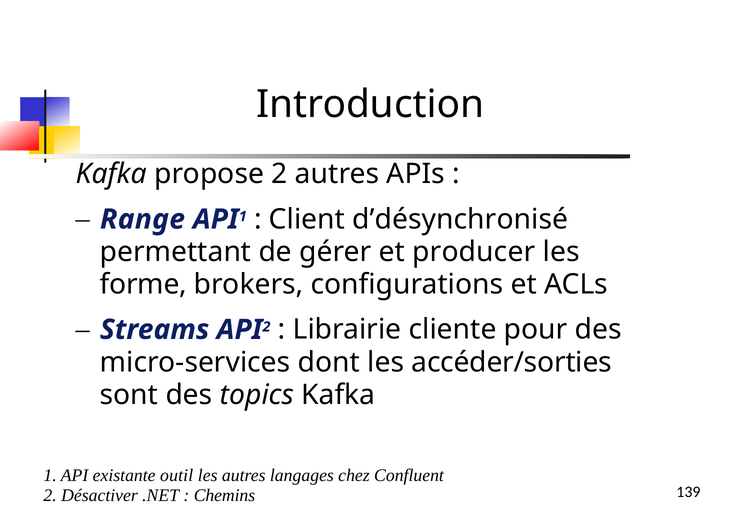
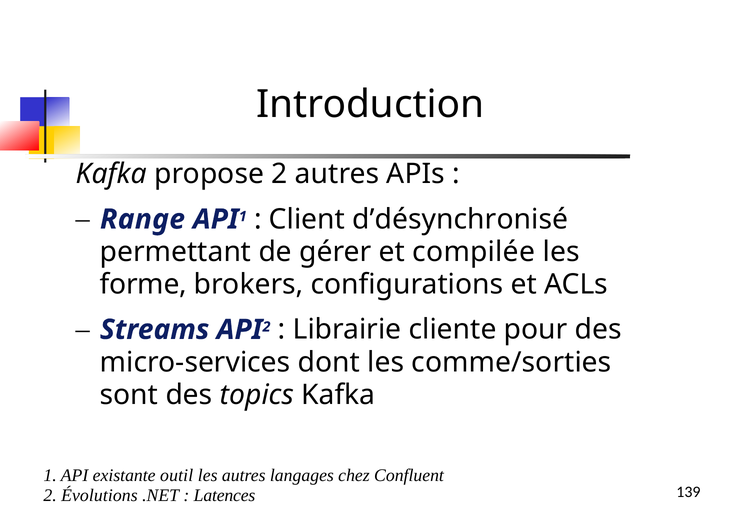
producer: producer -> compilée
accéder/sorties: accéder/sorties -> comme/sorties
Désactiver: Désactiver -> Évolutions
Chemins: Chemins -> Latences
